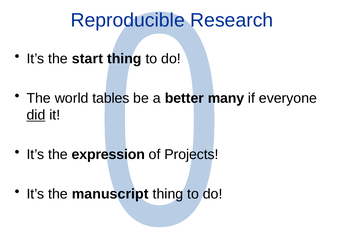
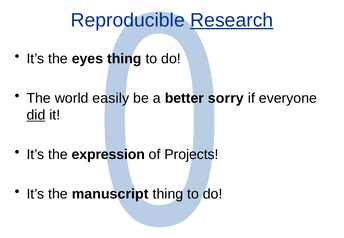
Research underline: none -> present
start: start -> eyes
tables: tables -> easily
many: many -> sorry
